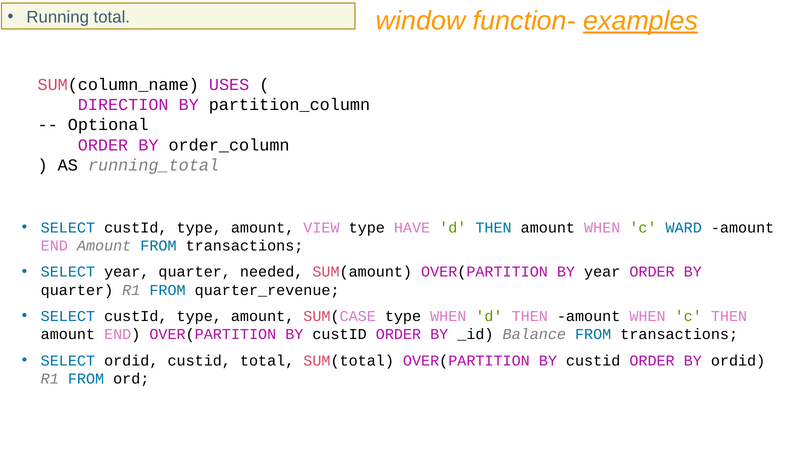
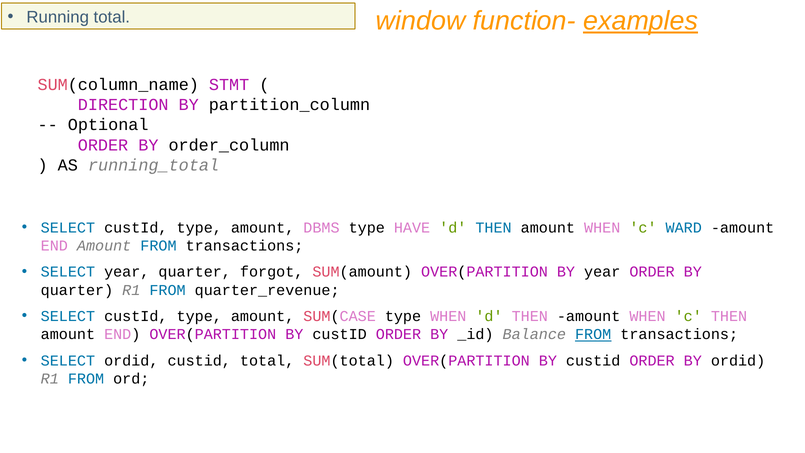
USES: USES -> STMT
VIEW: VIEW -> DBMS
needed: needed -> forgot
FROM at (593, 334) underline: none -> present
